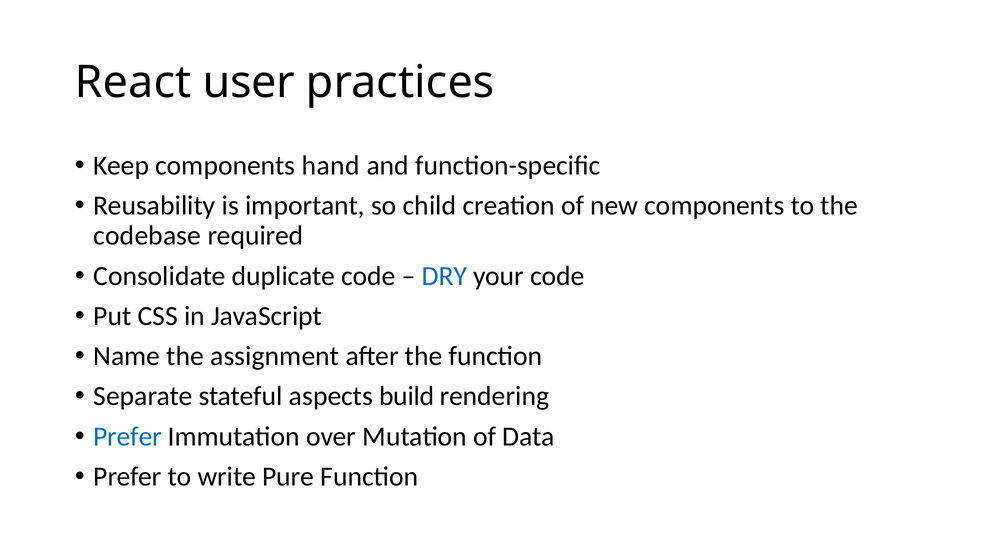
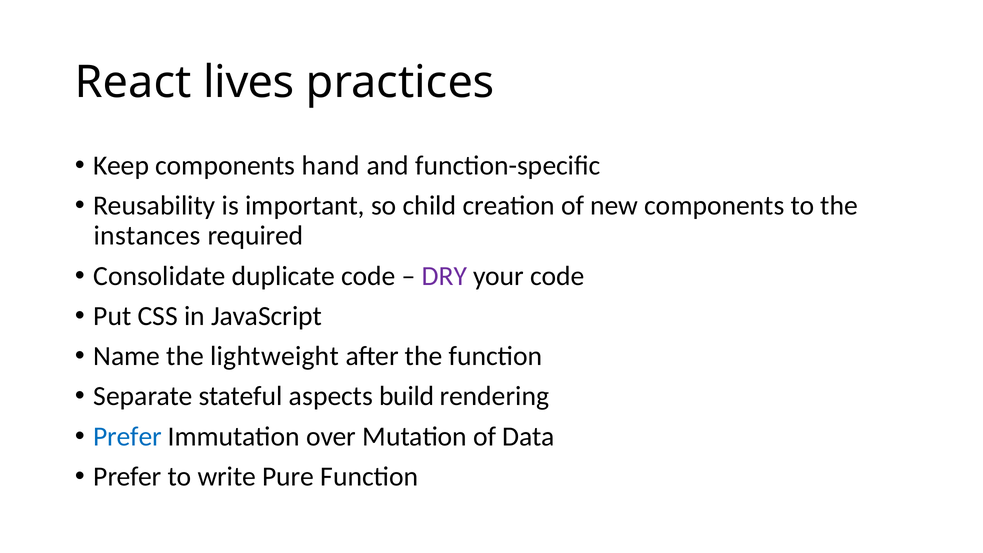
user: user -> lives
codebase: codebase -> instances
DRY colour: blue -> purple
assignment: assignment -> lightweight
